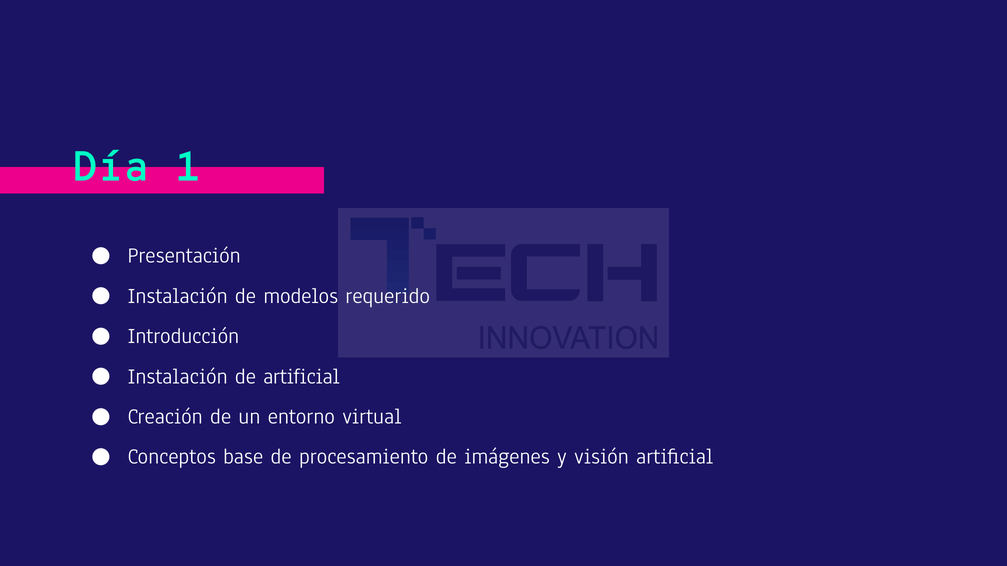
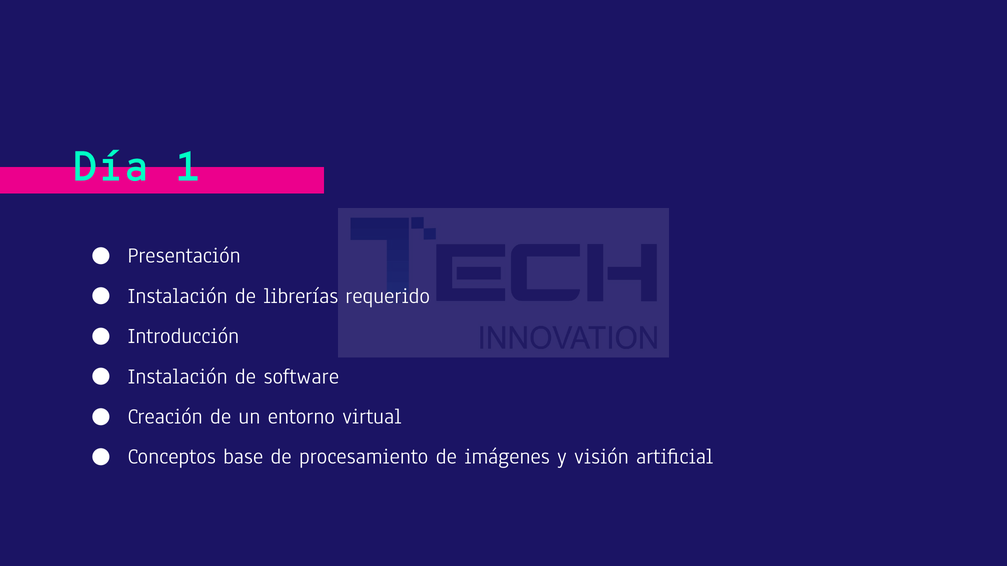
modelos: modelos -> librerías
de artificial: artificial -> software
